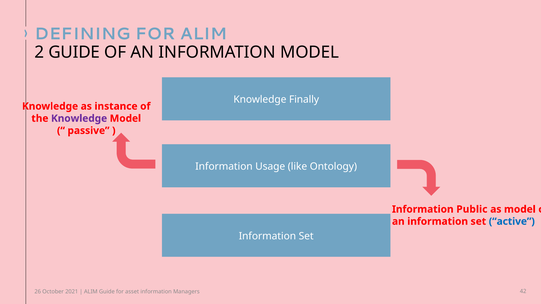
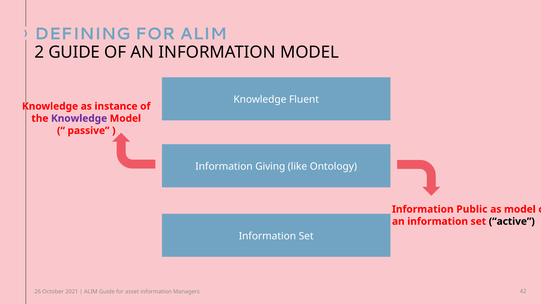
Finally: Finally -> Fluent
Usage: Usage -> Giving
active colour: blue -> black
